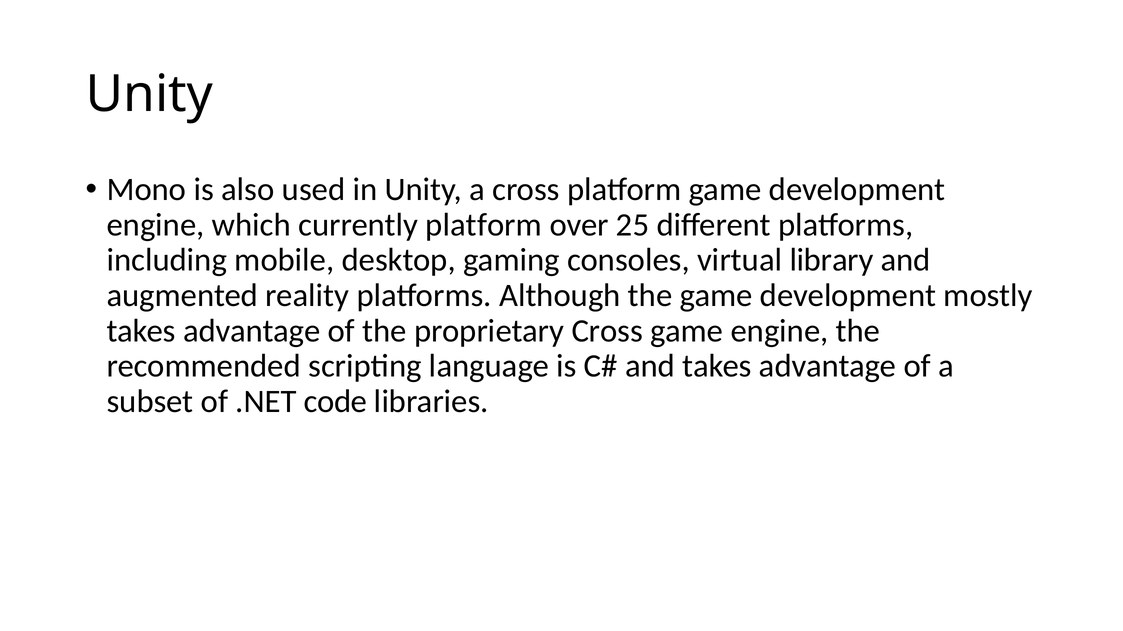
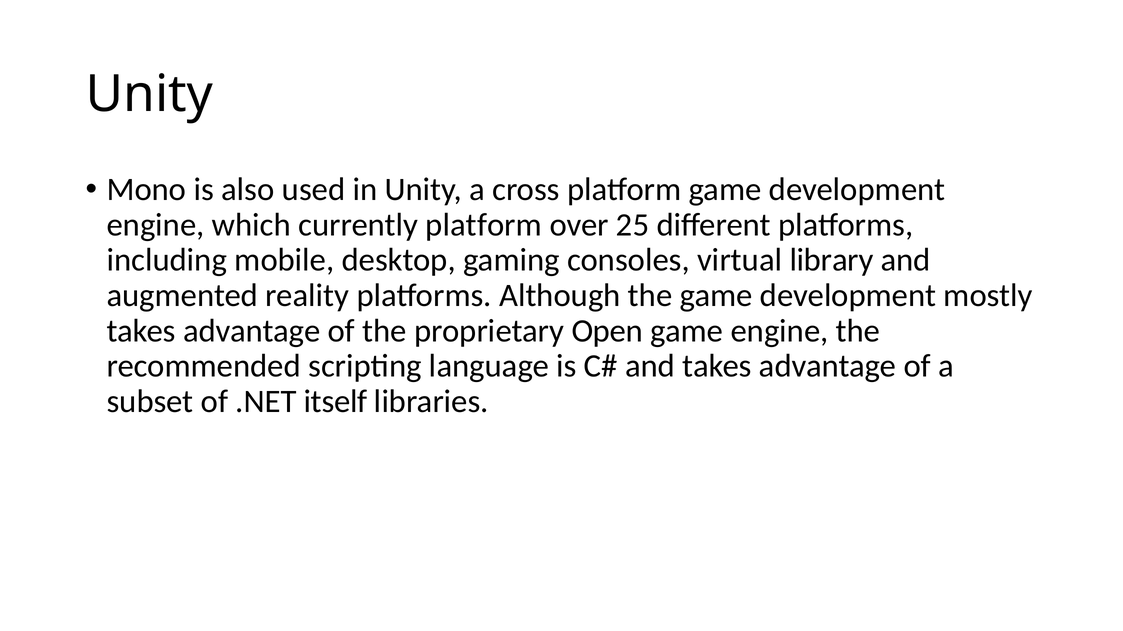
proprietary Cross: Cross -> Open
code: code -> itself
